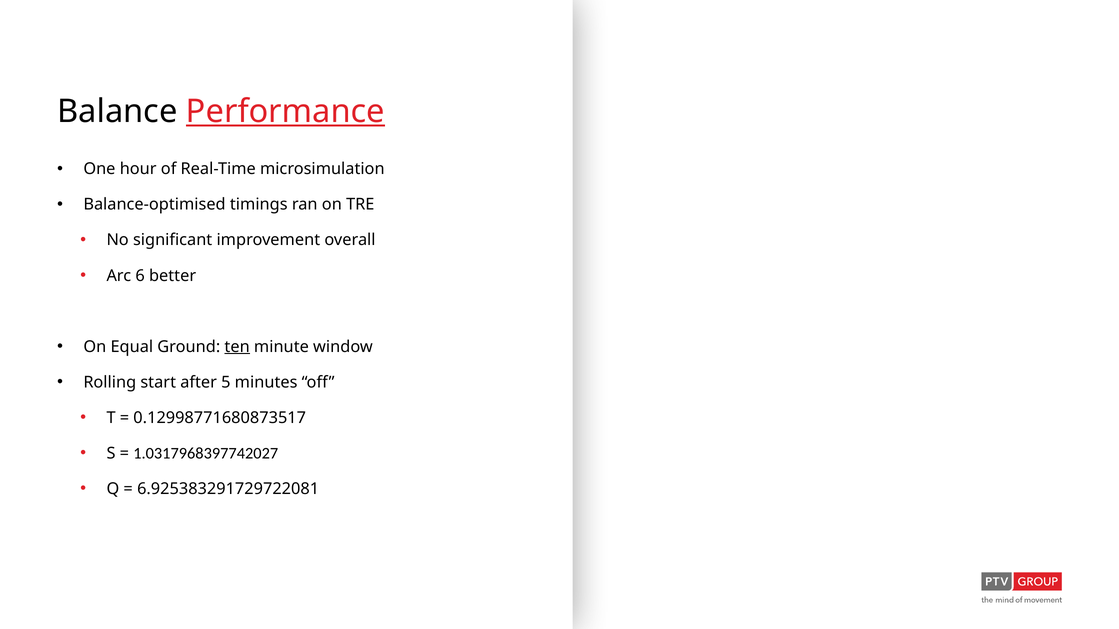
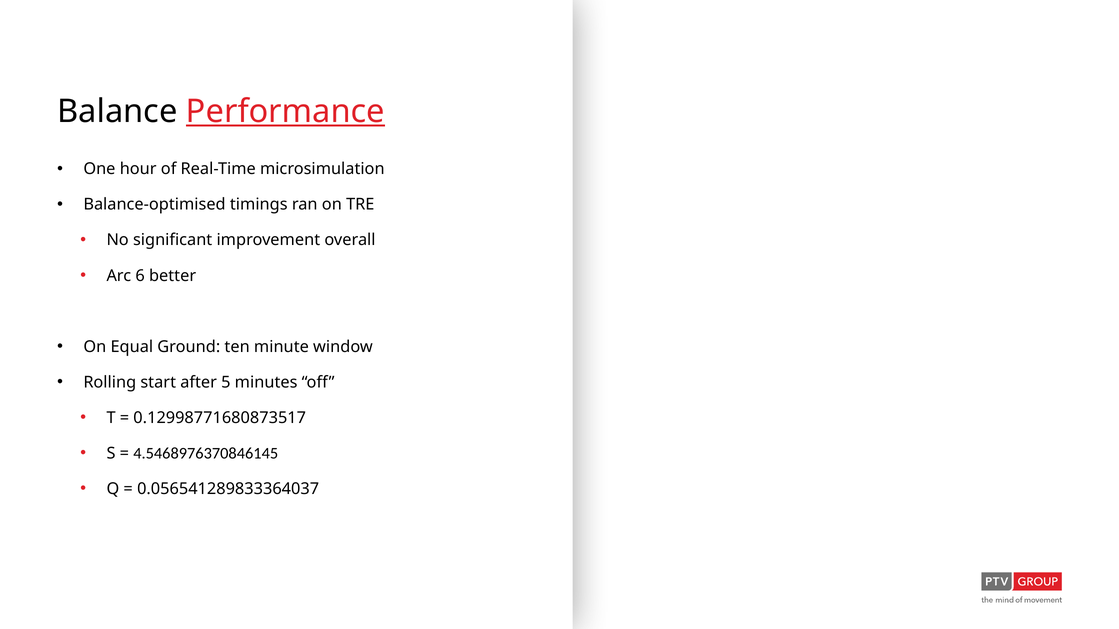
ten underline: present -> none
1.0317968397742027: 1.0317968397742027 -> 4.5468976370846145
6.925383291729722081: 6.925383291729722081 -> 0.056541289833364037
